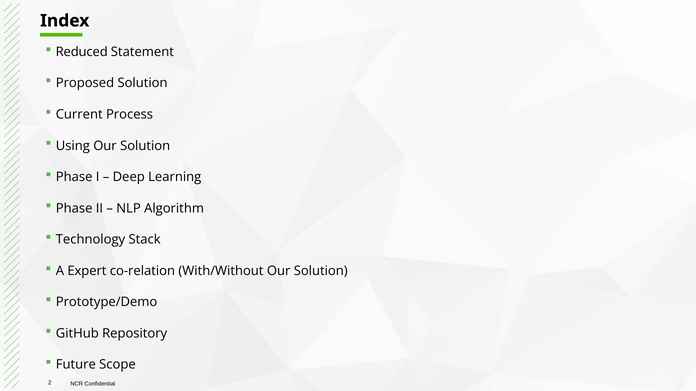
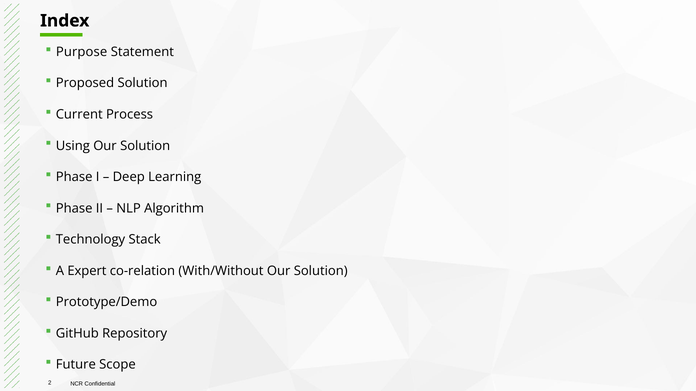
Reduced: Reduced -> Purpose
